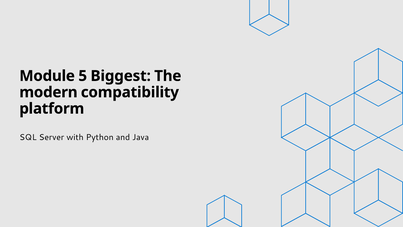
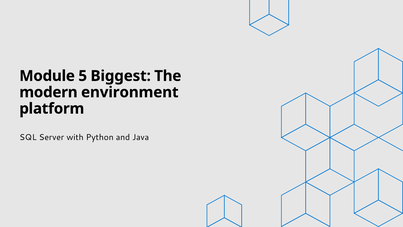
compatibility: compatibility -> environment
